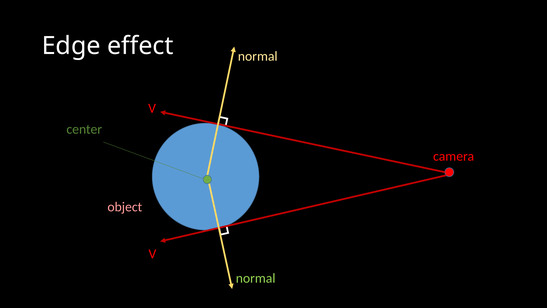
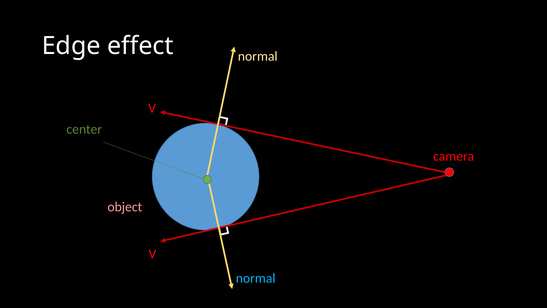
normal at (256, 278) colour: light green -> light blue
